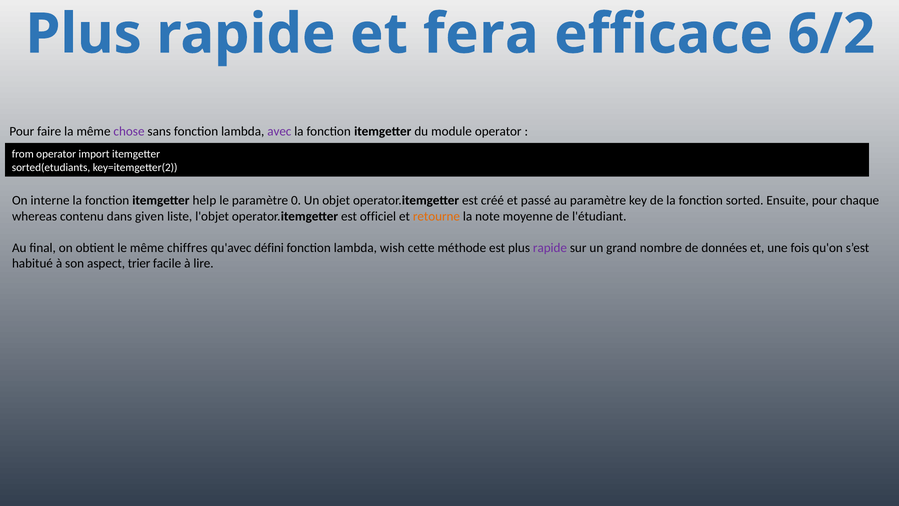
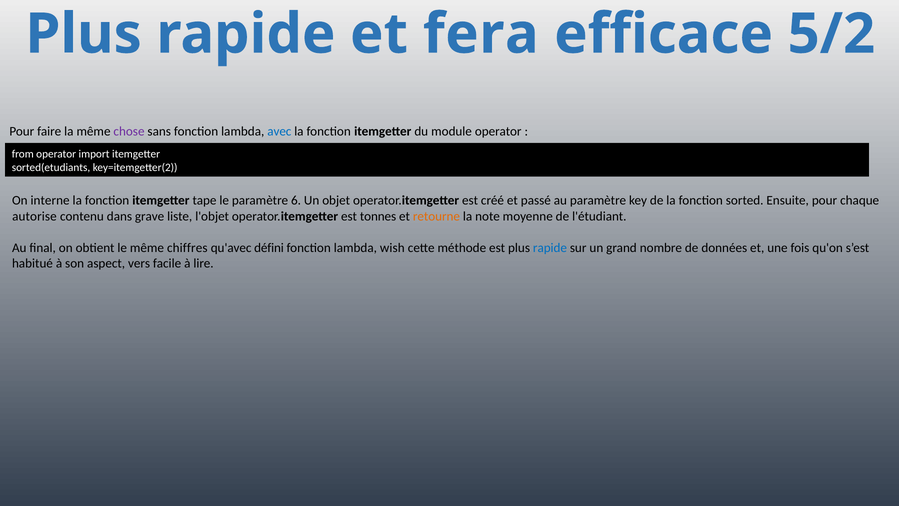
6/2: 6/2 -> 5/2
avec colour: purple -> blue
help: help -> tape
0: 0 -> 6
whereas: whereas -> autorise
given: given -> grave
officiel: officiel -> tonnes
rapide at (550, 248) colour: purple -> blue
trier: trier -> vers
